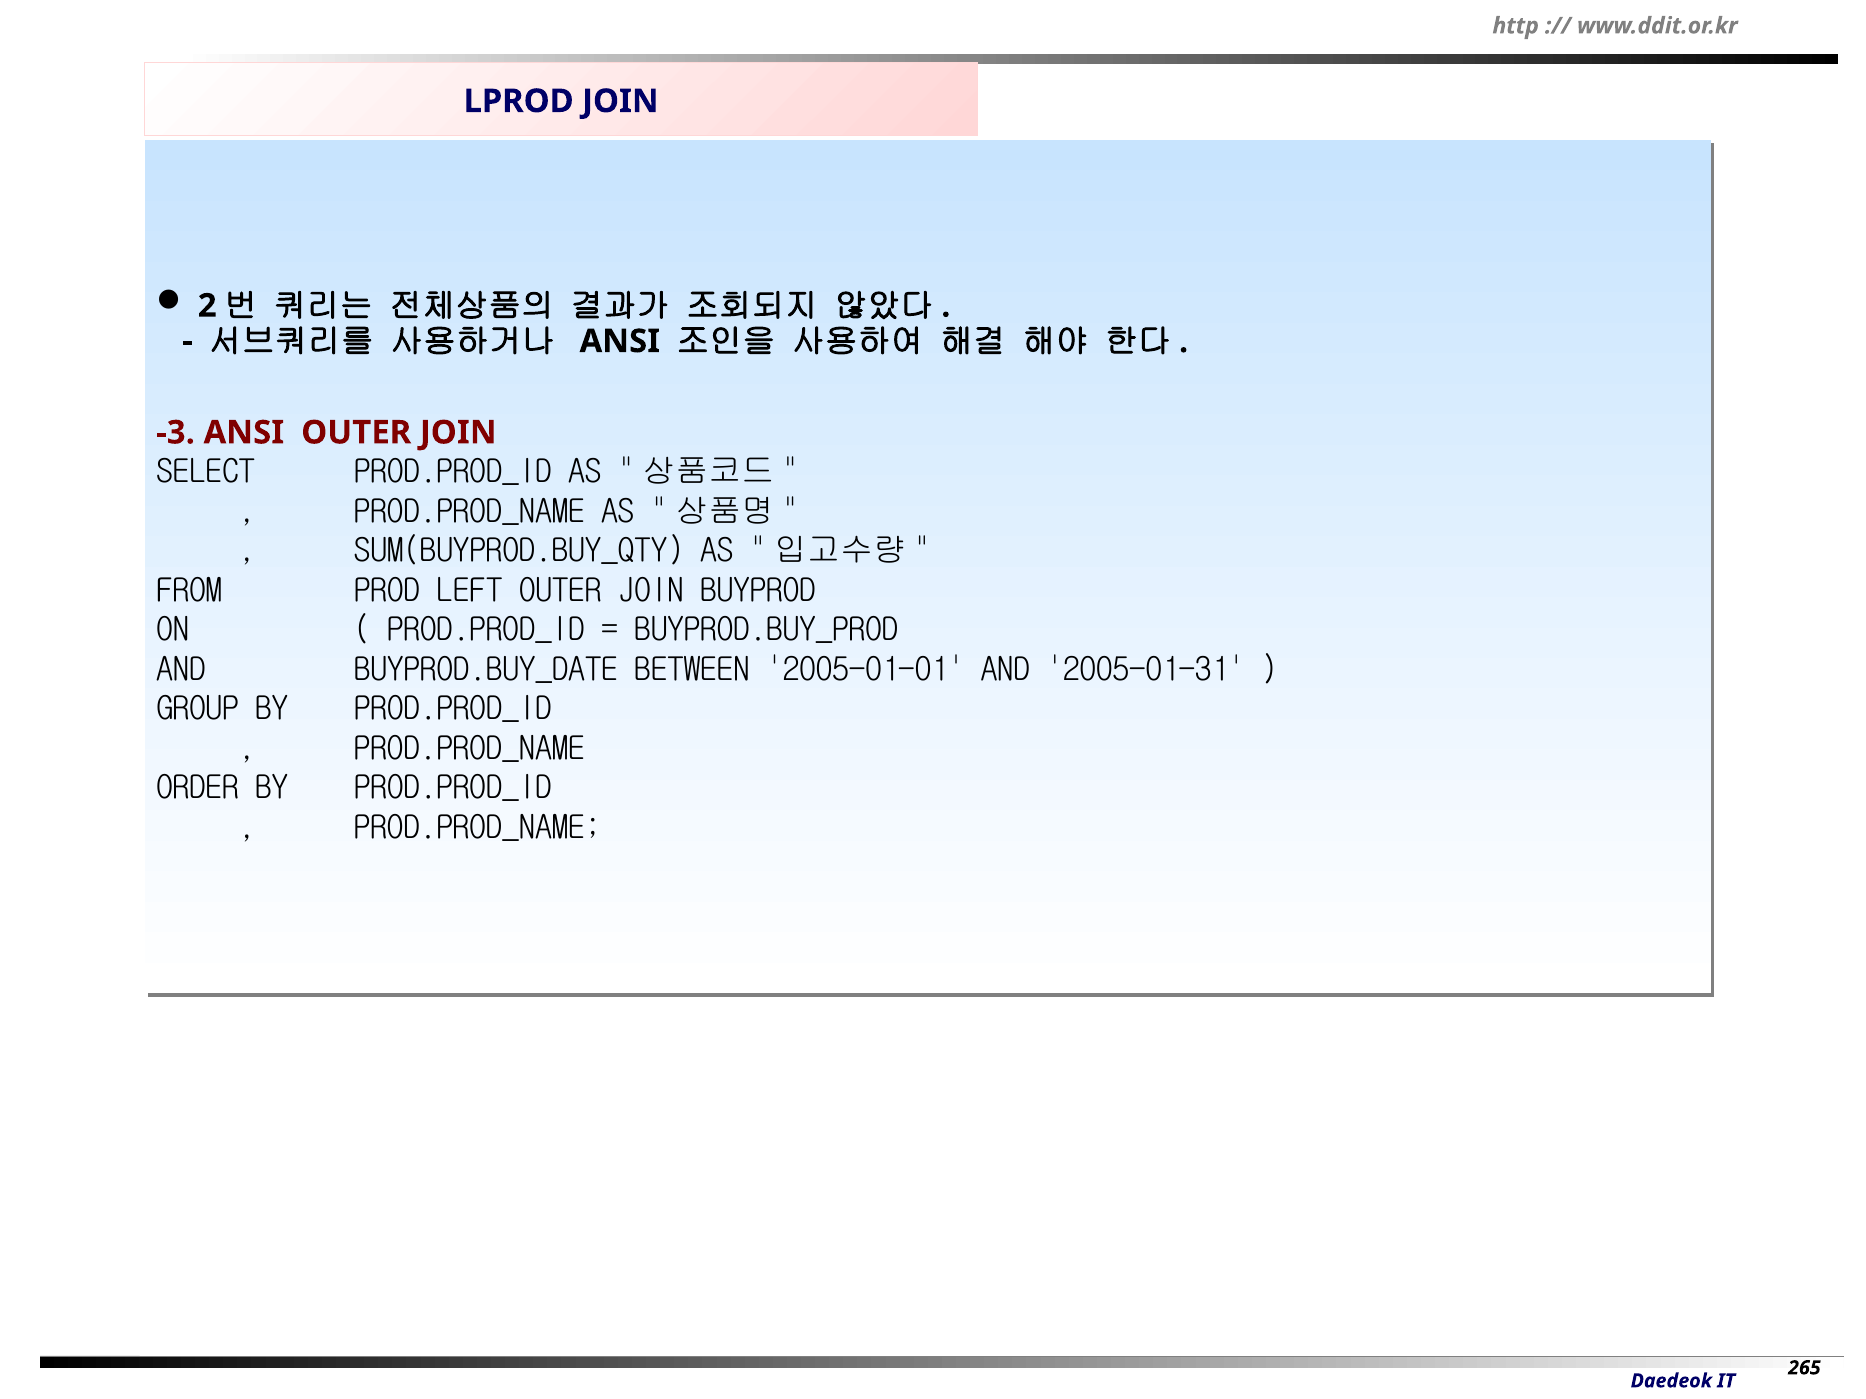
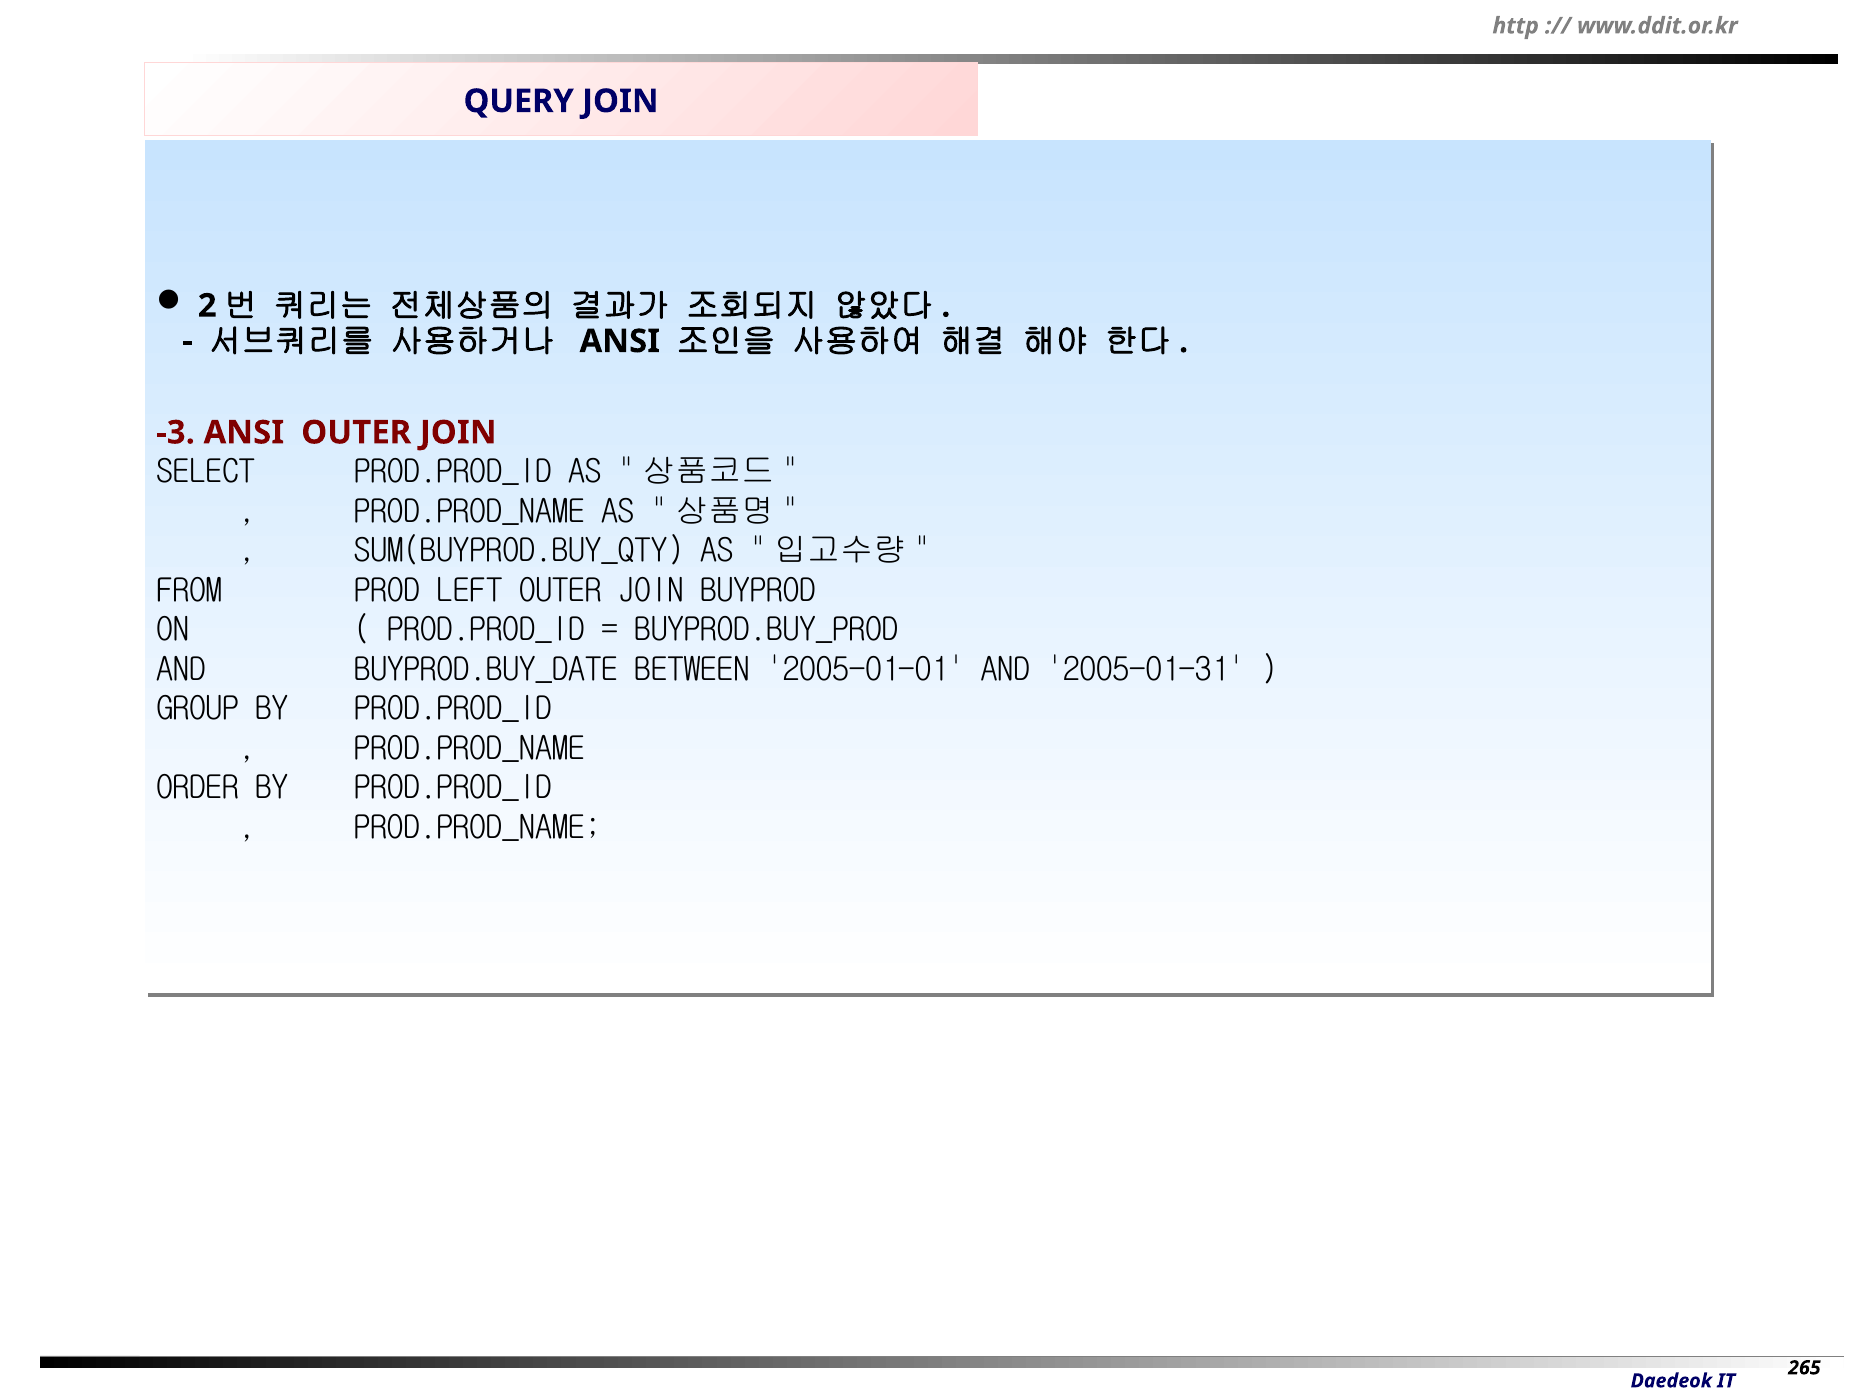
LPROD: LPROD -> QUERY
